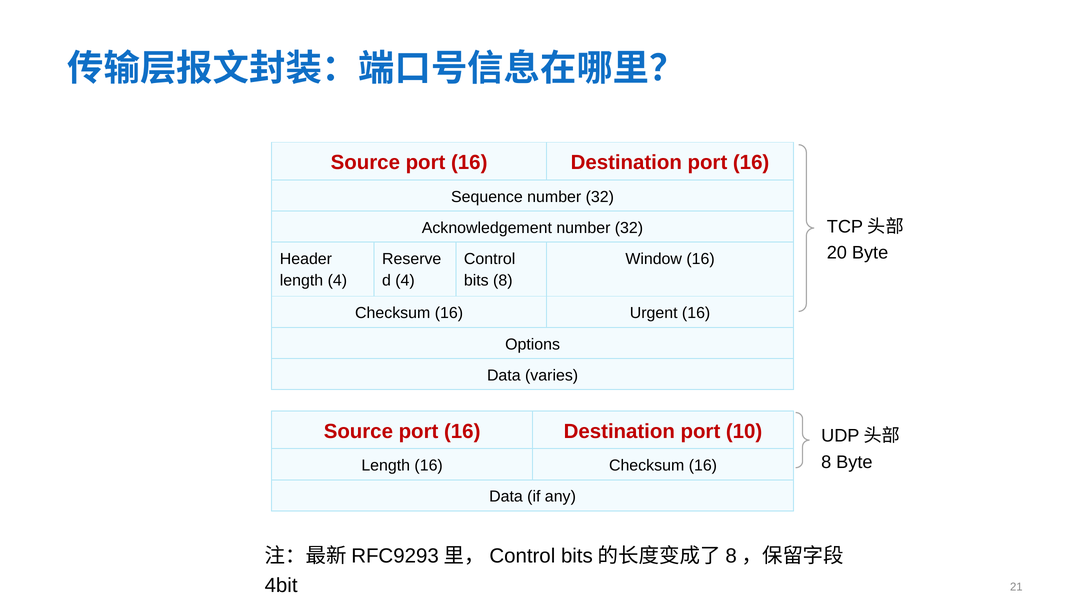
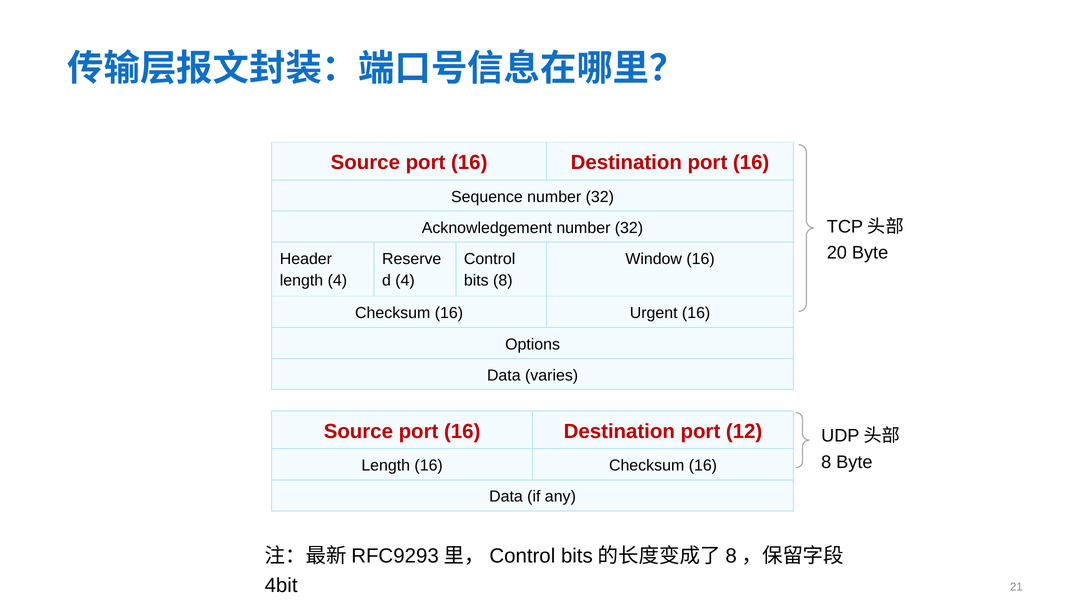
10: 10 -> 12
